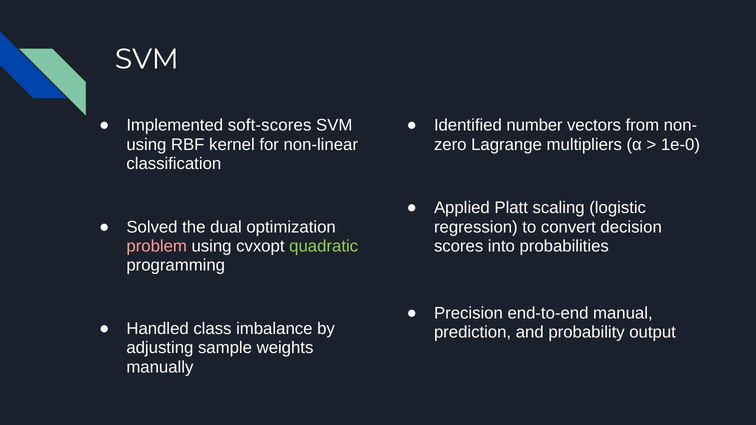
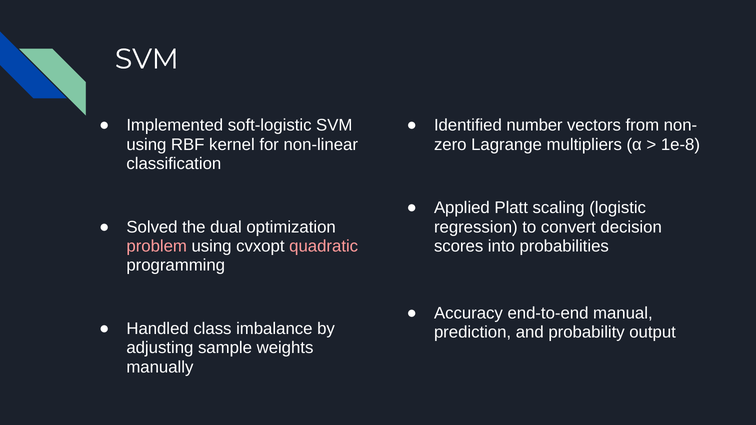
soft-scores: soft-scores -> soft-logistic
1e-0: 1e-0 -> 1e-8
quadratic colour: light green -> pink
Precision: Precision -> Accuracy
